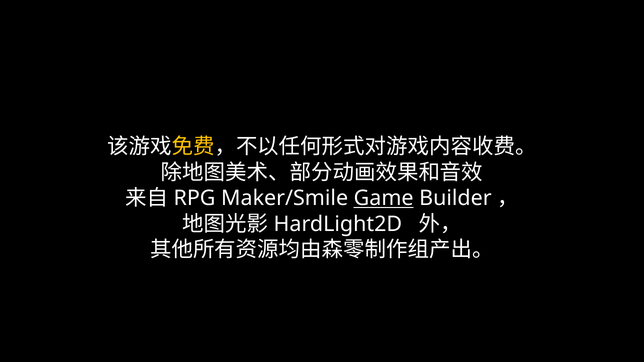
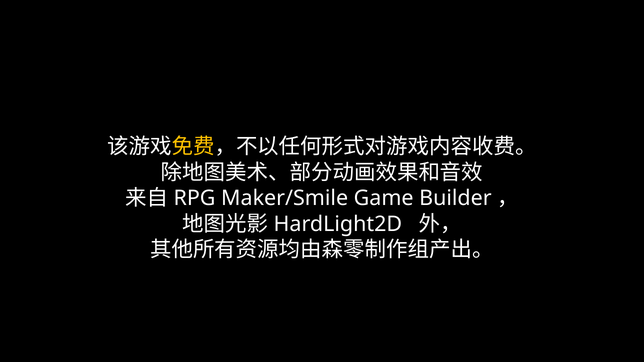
Game underline: present -> none
